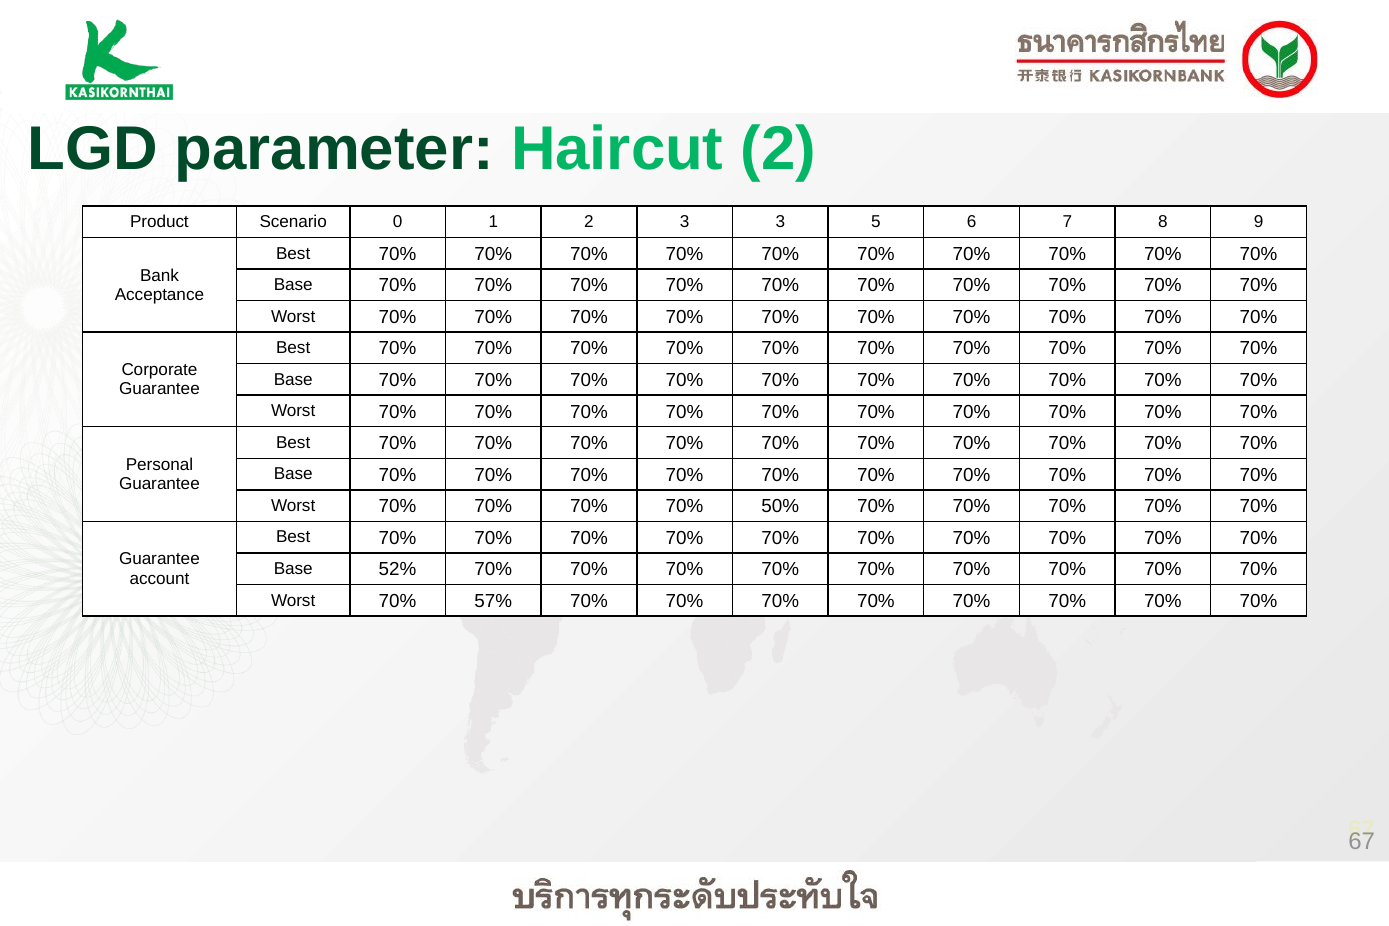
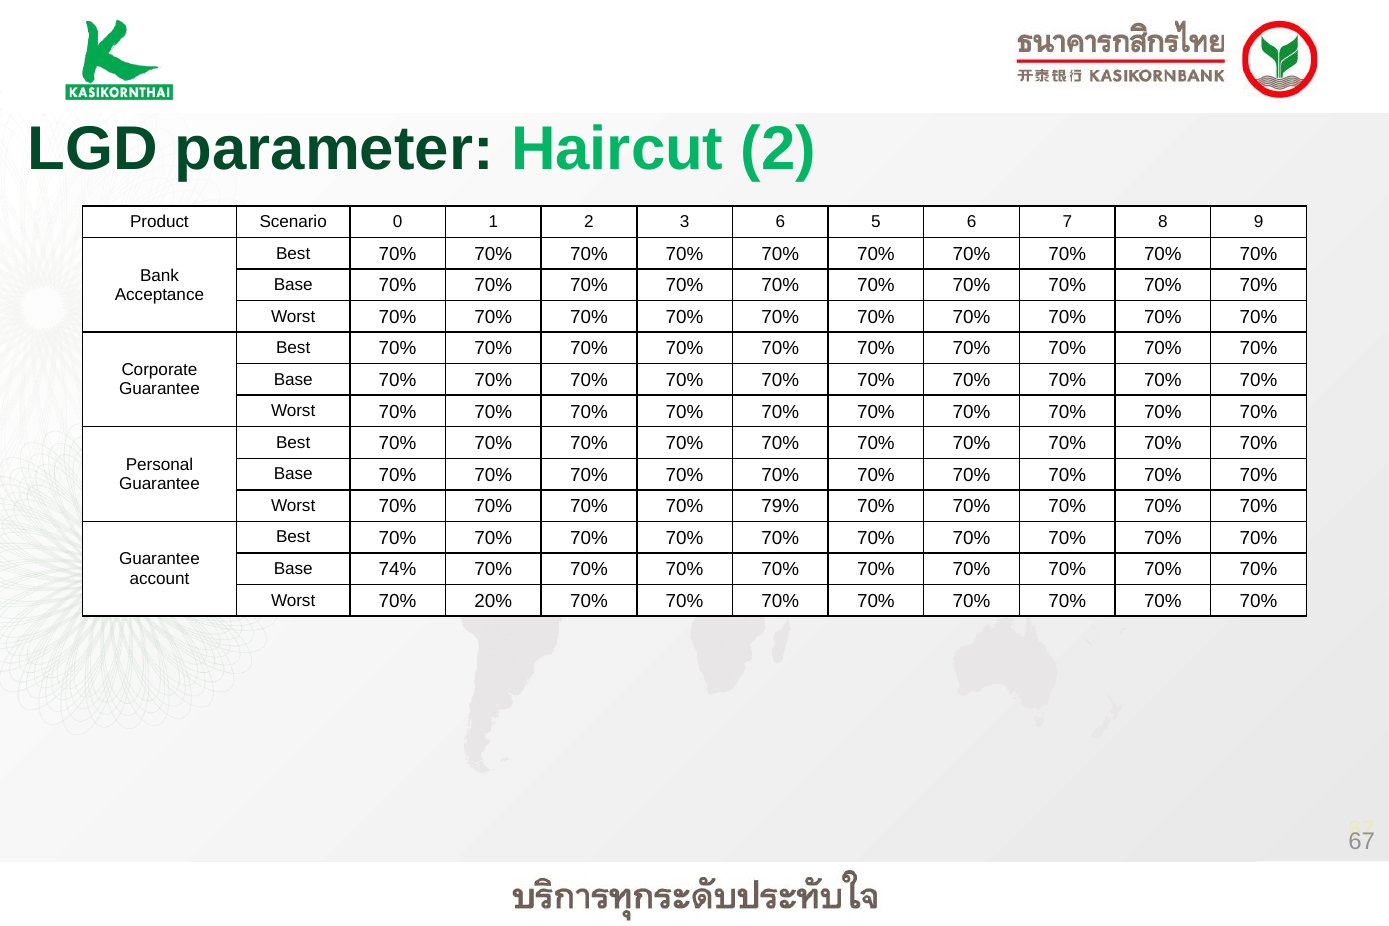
3 3: 3 -> 6
50%: 50% -> 79%
52%: 52% -> 74%
57%: 57% -> 20%
